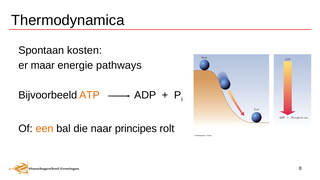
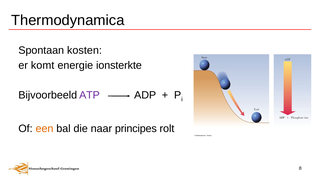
maar: maar -> komt
pathways: pathways -> ionsterkte
ATP colour: orange -> purple
